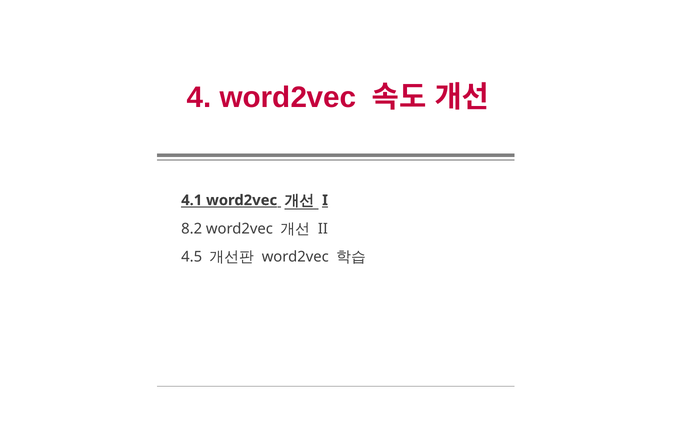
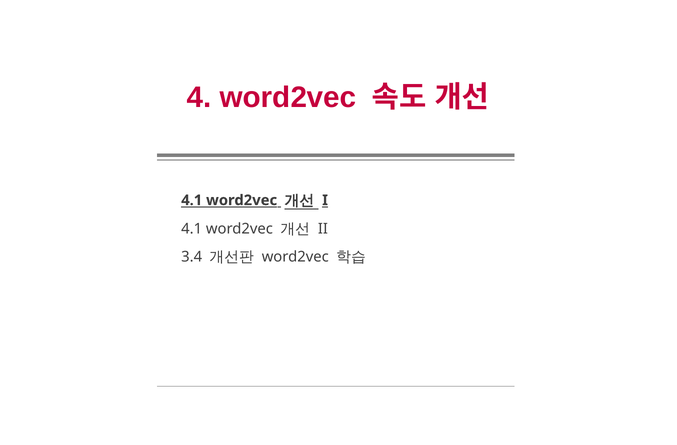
8.2 at (192, 228): 8.2 -> 4.1
4.5: 4.5 -> 3.4
